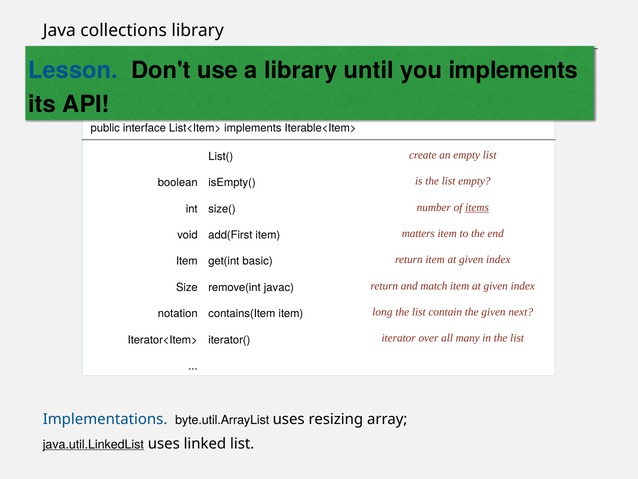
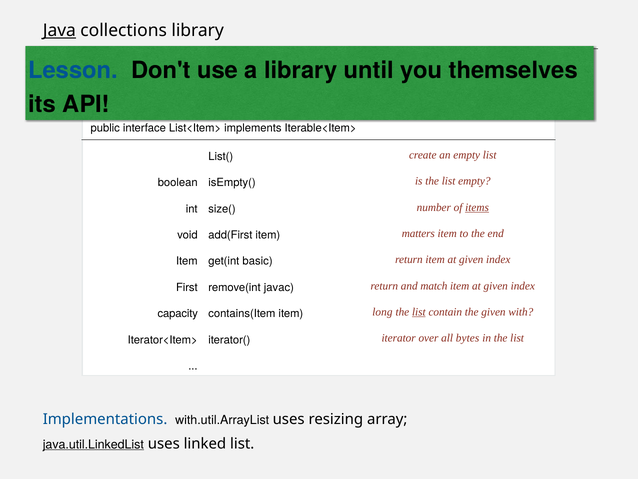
Java underline: none -> present
implements at (513, 70): implements -> themselves
Size: Size -> First
notation: notation -> capacity
list at (419, 312) underline: none -> present
next: next -> with
many: many -> bytes
byte.util.ArrayList: byte.util.ArrayList -> with.util.ArrayList
